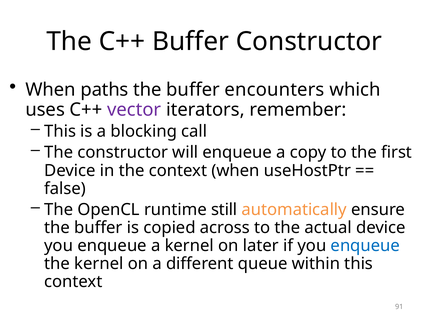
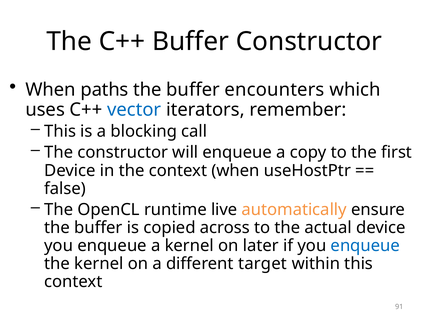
vector colour: purple -> blue
still: still -> live
queue: queue -> target
